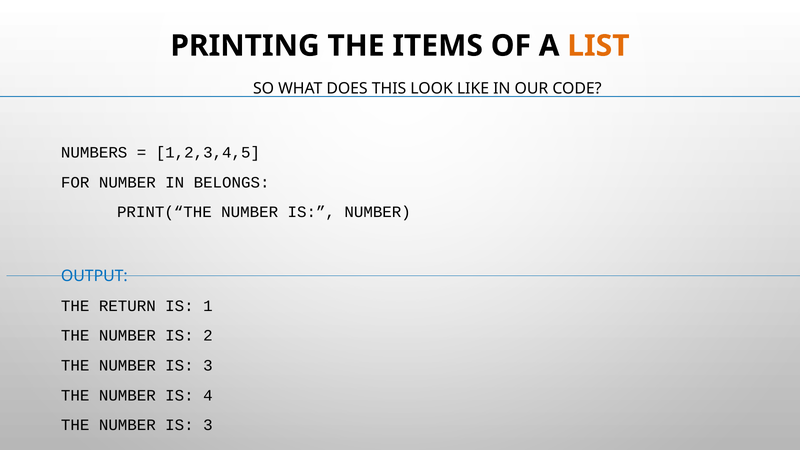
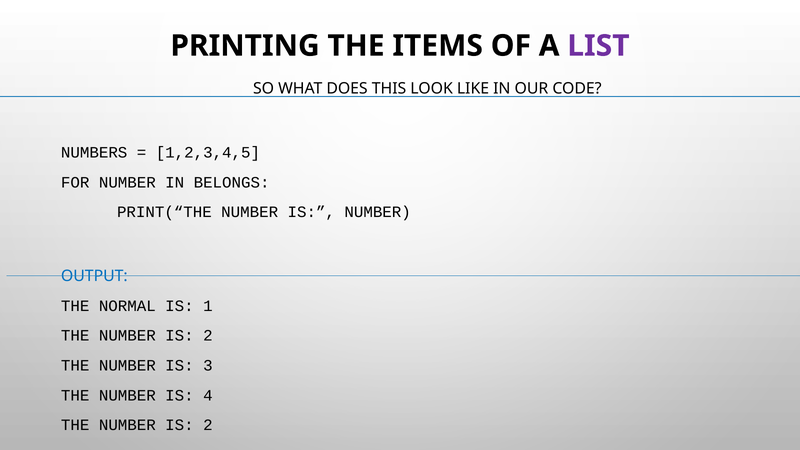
LIST colour: orange -> purple
RETURN: RETURN -> NORMAL
3 at (208, 425): 3 -> 2
